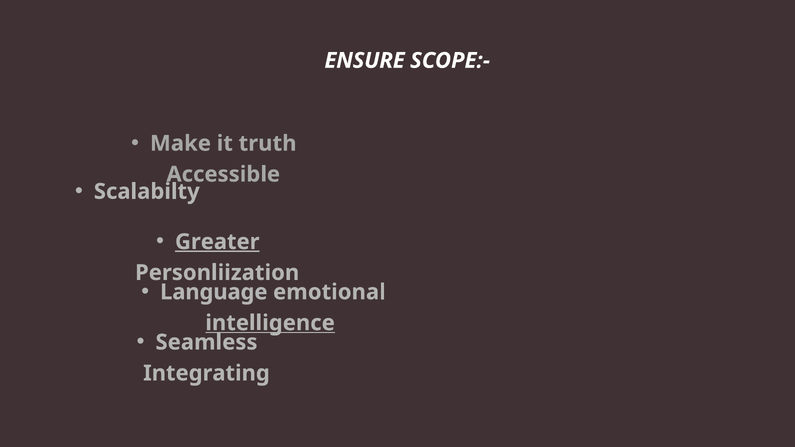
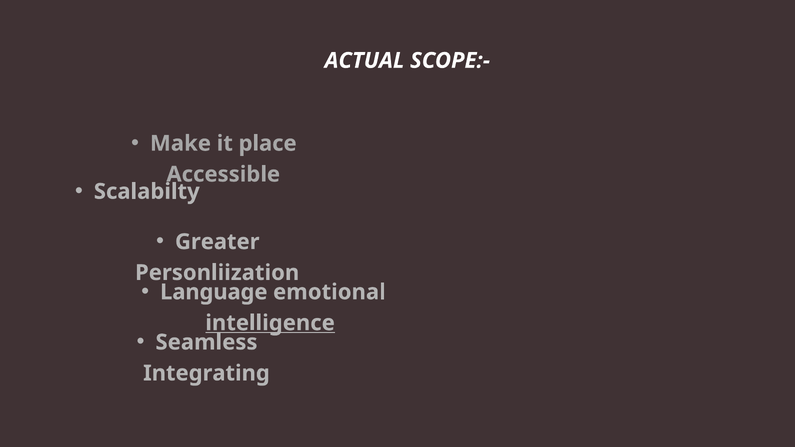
ENSURE: ENSURE -> ACTUAL
truth: truth -> place
Greater underline: present -> none
